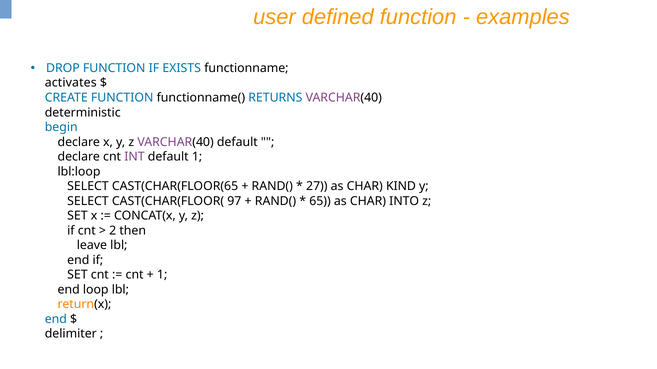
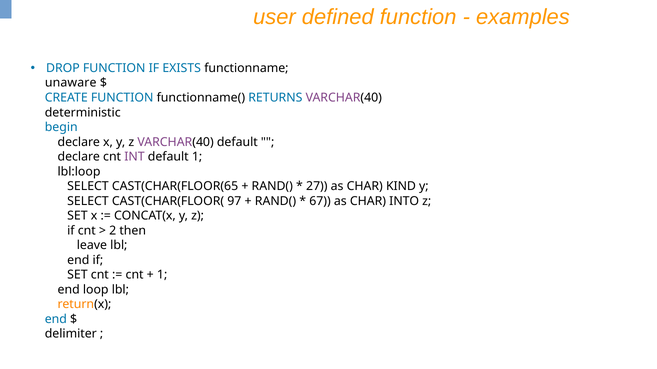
activates: activates -> unaware
65: 65 -> 67
